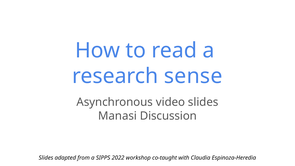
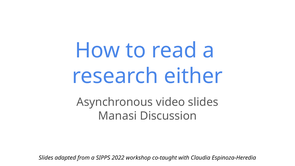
sense: sense -> either
